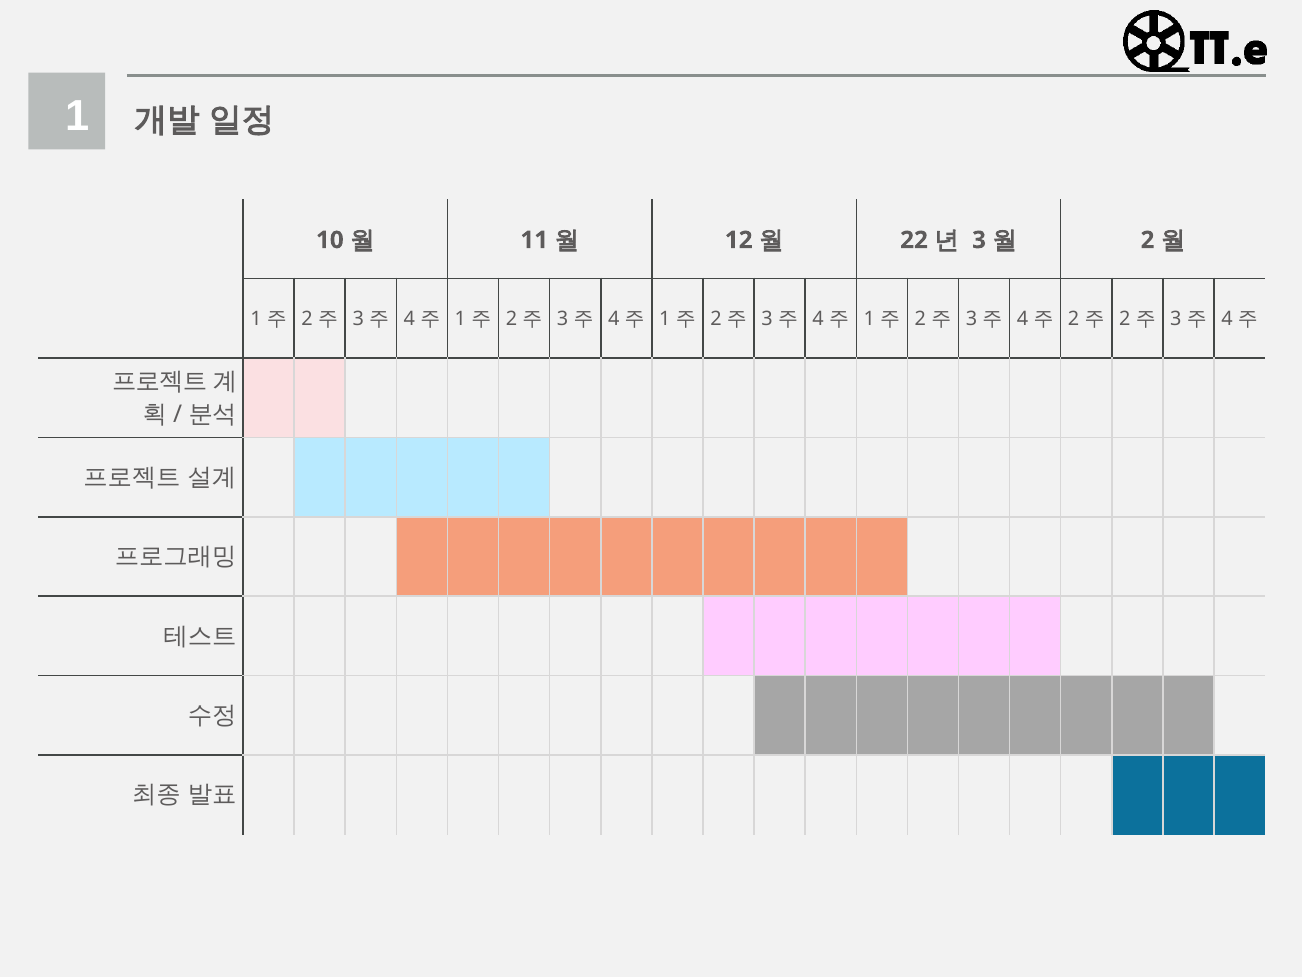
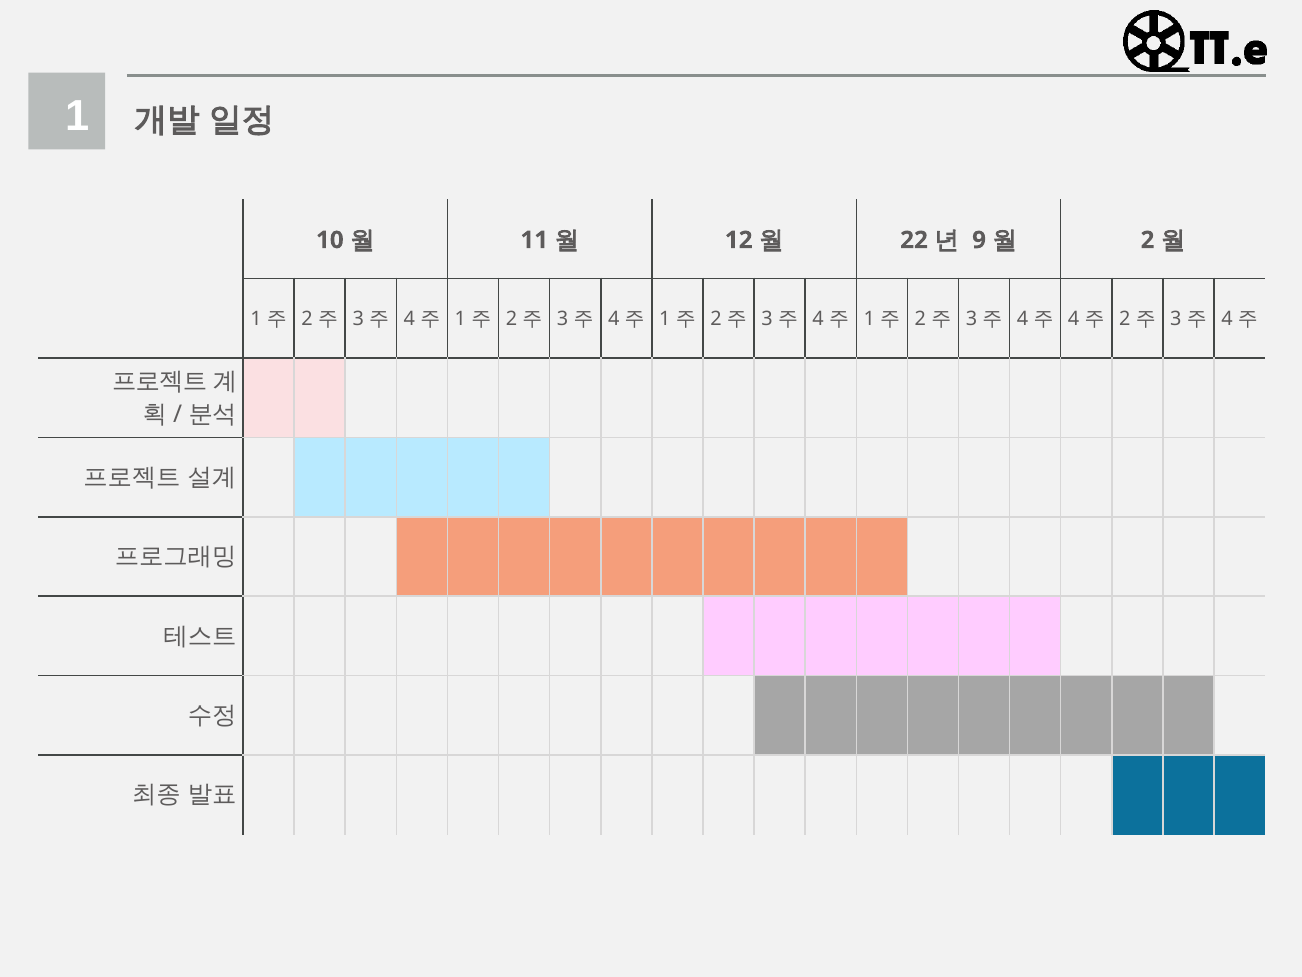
3 at (979, 240): 3 -> 9
2 at (1074, 319): 2 -> 4
